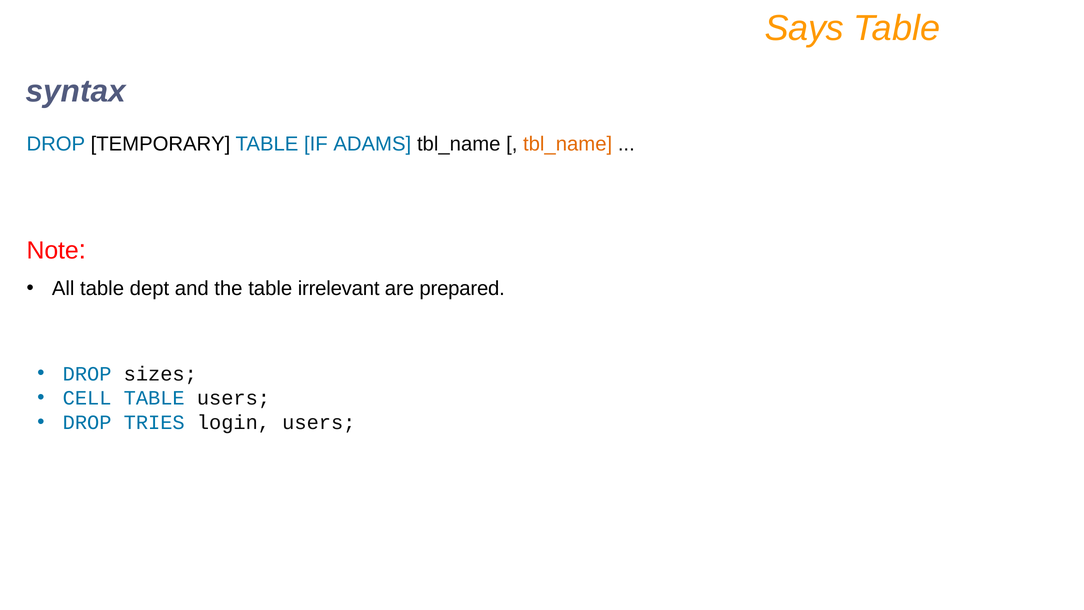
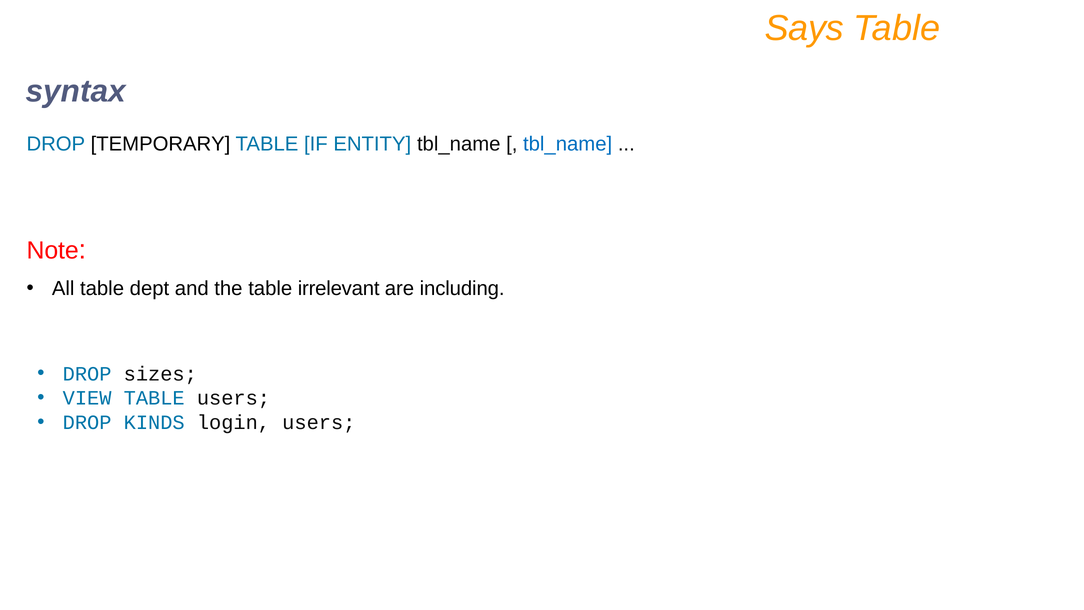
ADAMS: ADAMS -> ENTITY
tbl_name at (568, 144) colour: orange -> blue
prepared: prepared -> including
CELL: CELL -> VIEW
TRIES: TRIES -> KINDS
